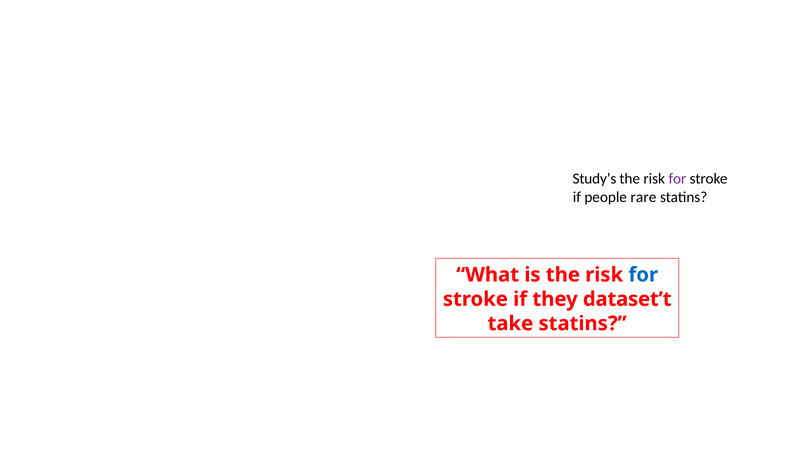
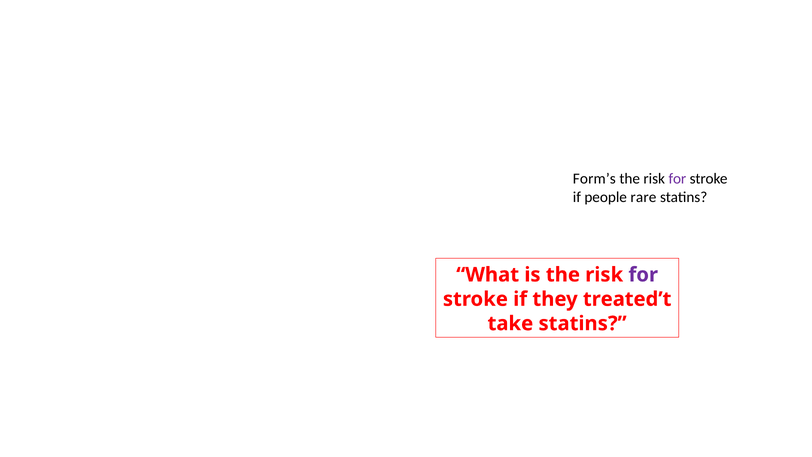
Study’s: Study’s -> Form’s
for at (643, 275) colour: blue -> purple
dataset’t: dataset’t -> treated’t
